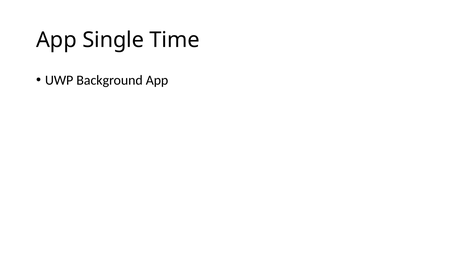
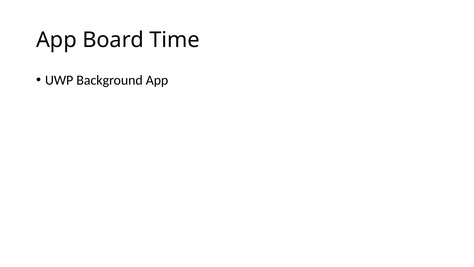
Single: Single -> Board
